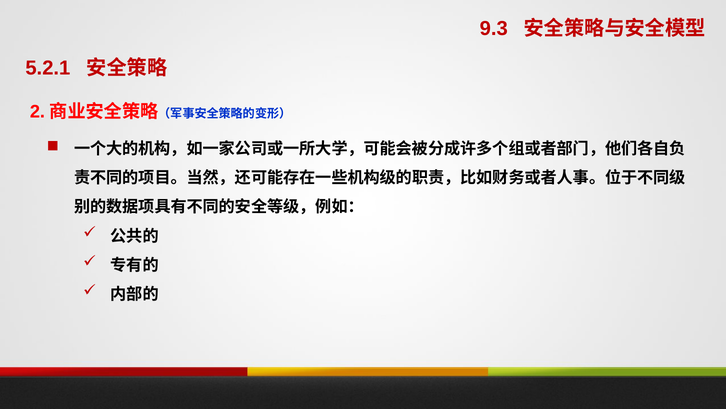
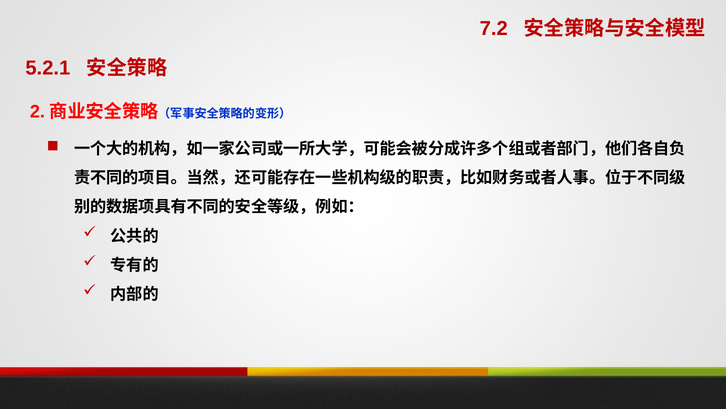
9.3: 9.3 -> 7.2
